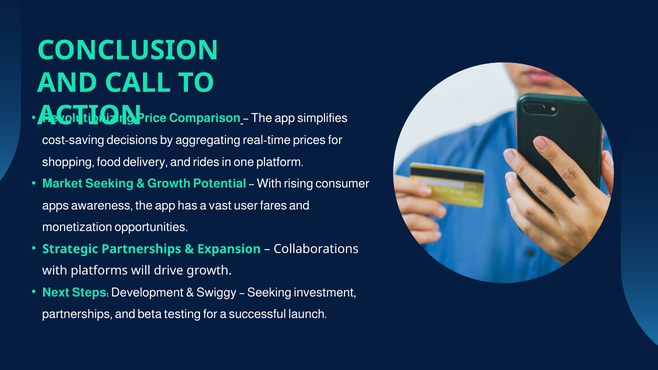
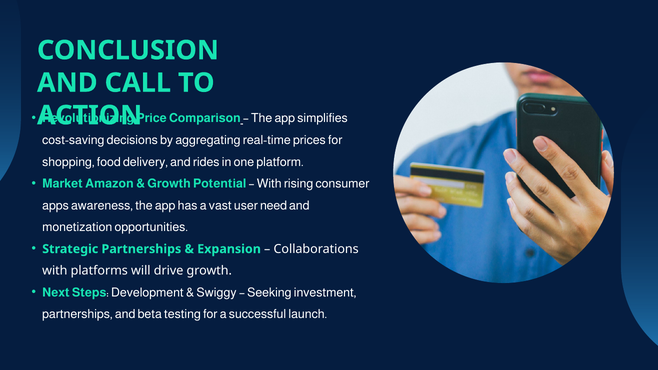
Market Seeking: Seeking -> Amazon
fares: fares -> need
